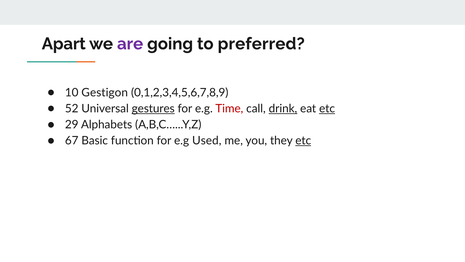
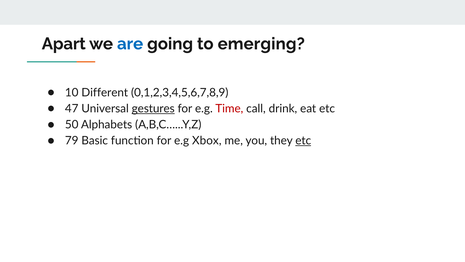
are colour: purple -> blue
preferred: preferred -> emerging
Gestigon: Gestigon -> Different
52: 52 -> 47
drink underline: present -> none
etc at (327, 108) underline: present -> none
29: 29 -> 50
67: 67 -> 79
Used: Used -> Xbox
